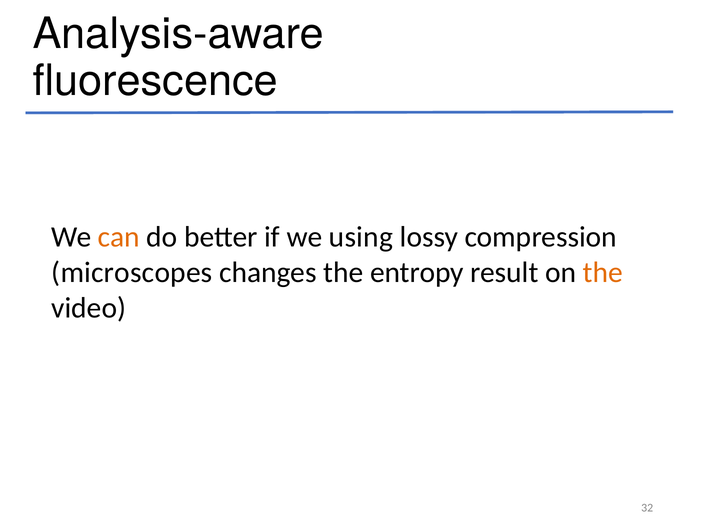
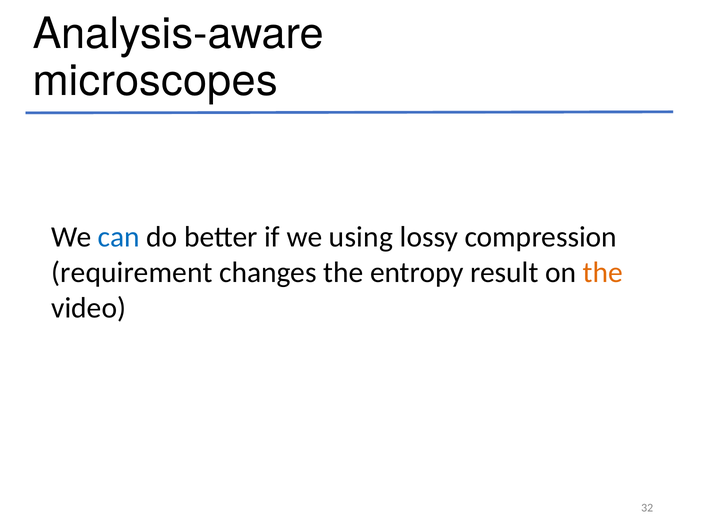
fluorescence: fluorescence -> microscopes
can colour: orange -> blue
microscopes: microscopes -> requirement
